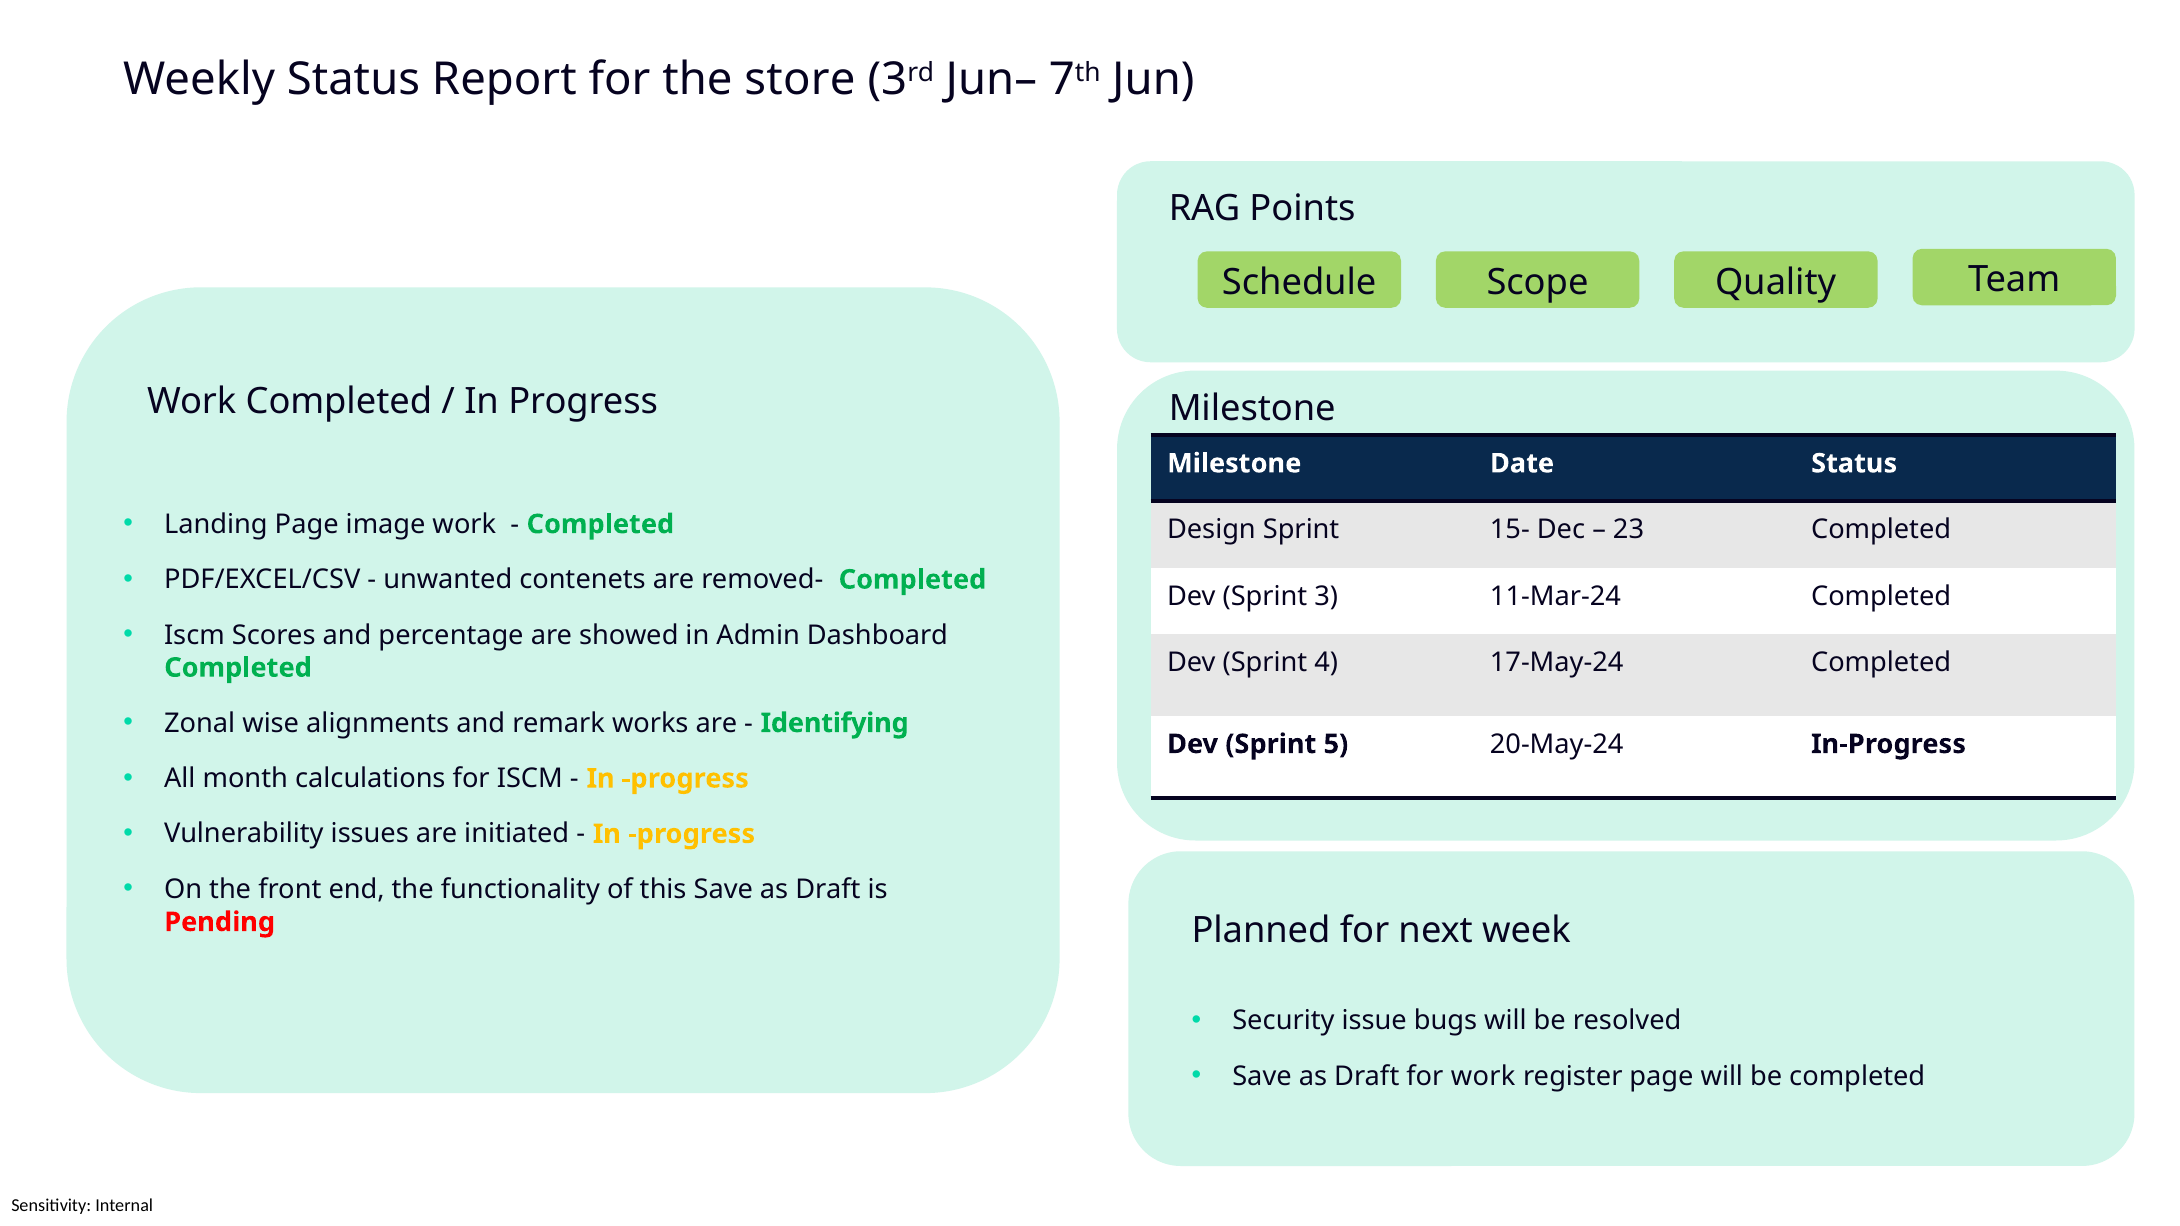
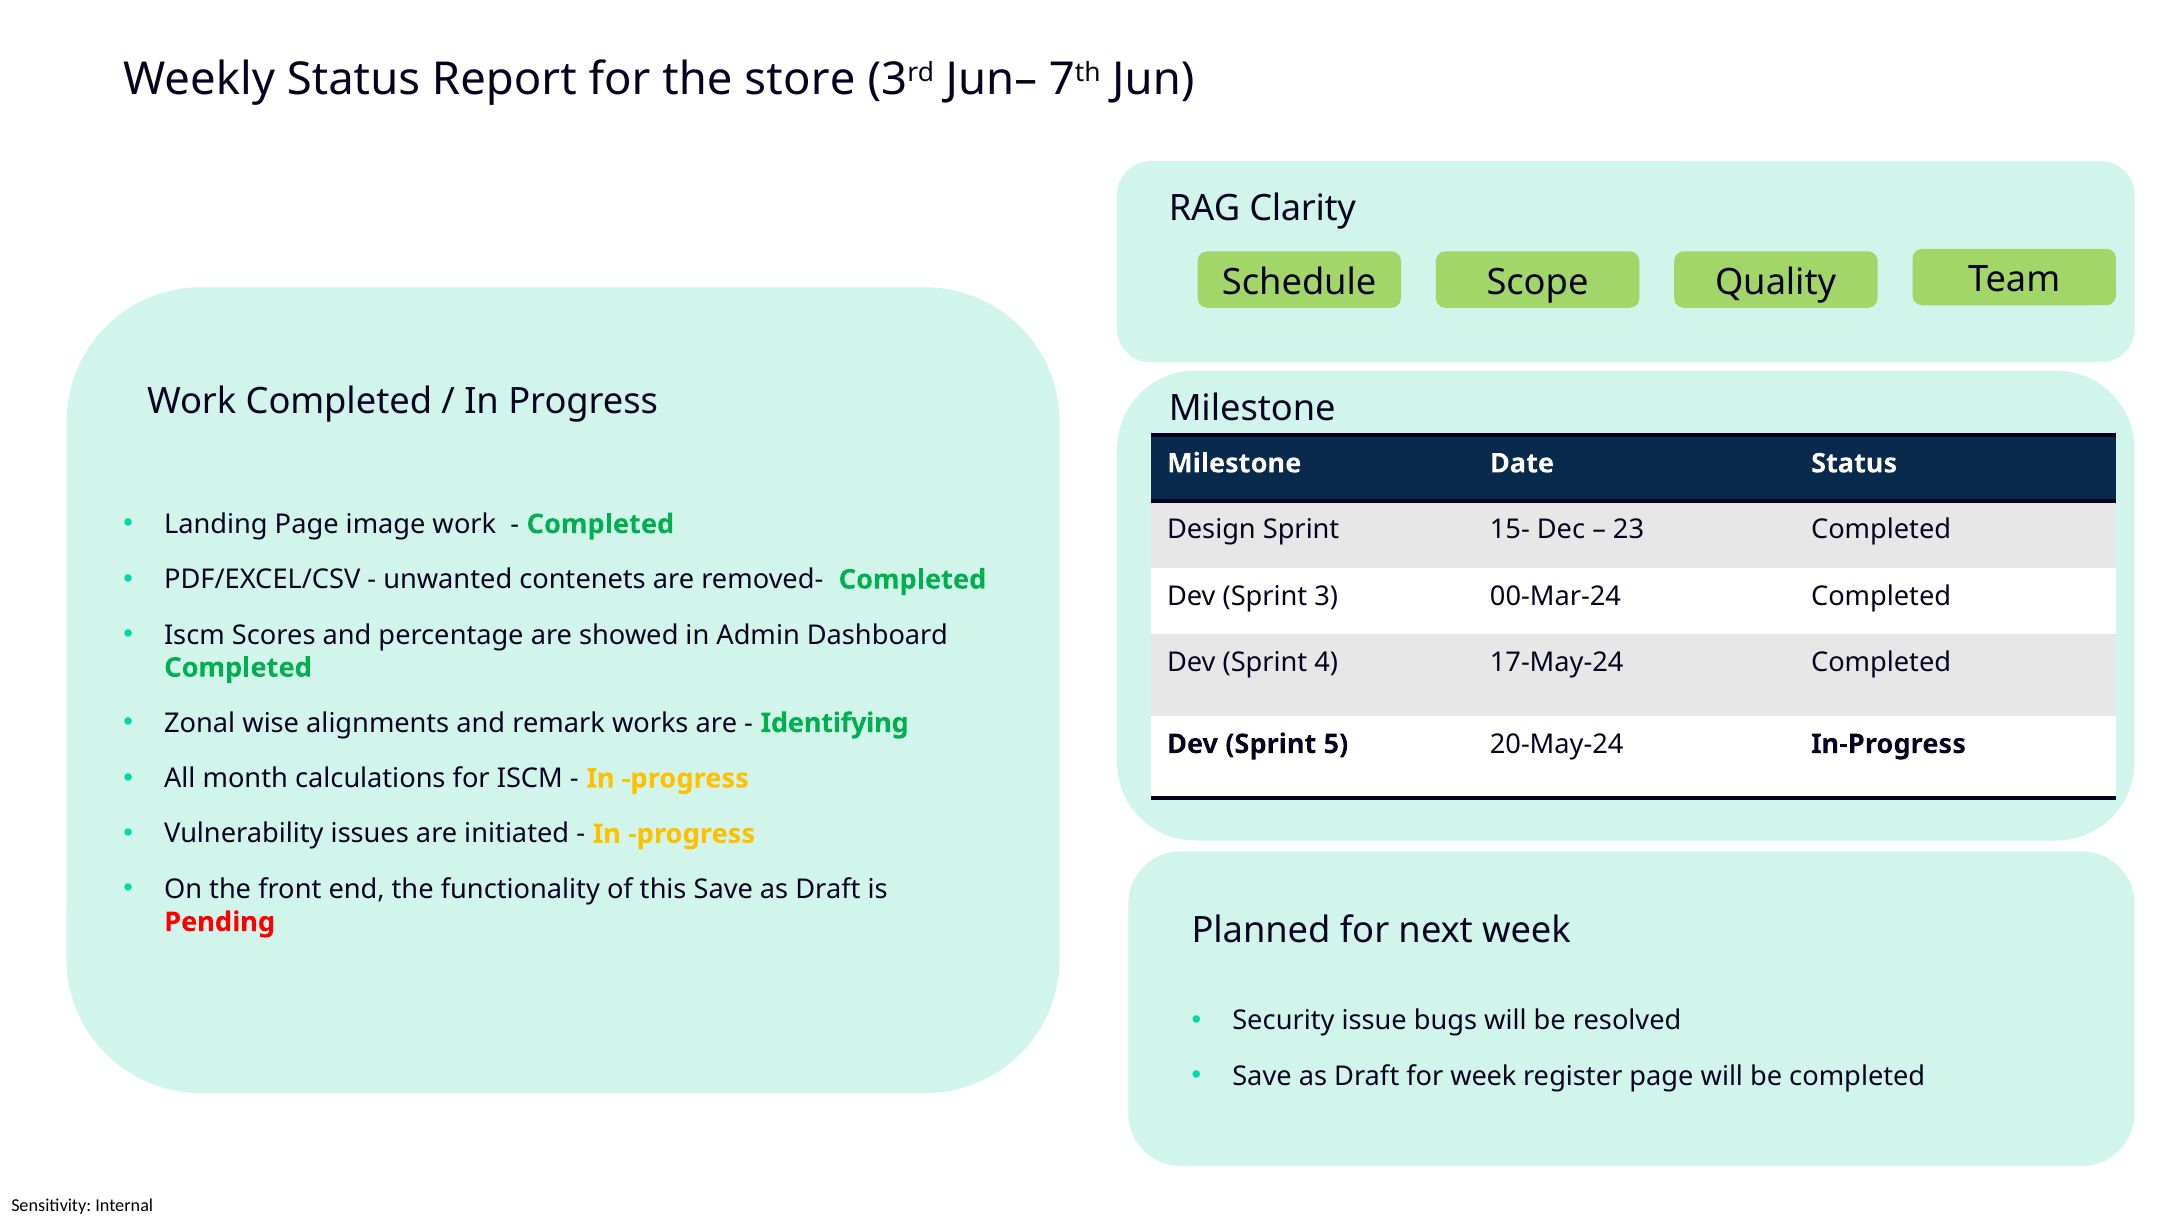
Points: Points -> Clarity
11-Mar-24: 11-Mar-24 -> 00-Mar-24
for work: work -> week
